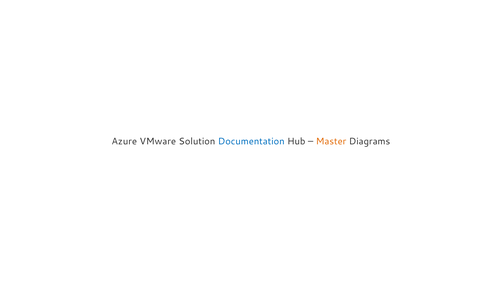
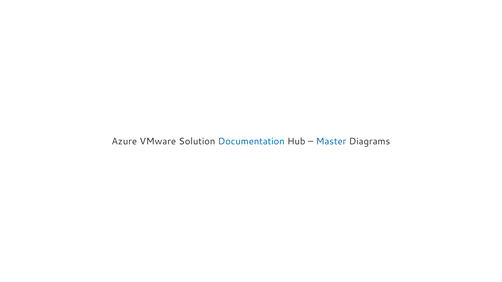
Master colour: orange -> blue
